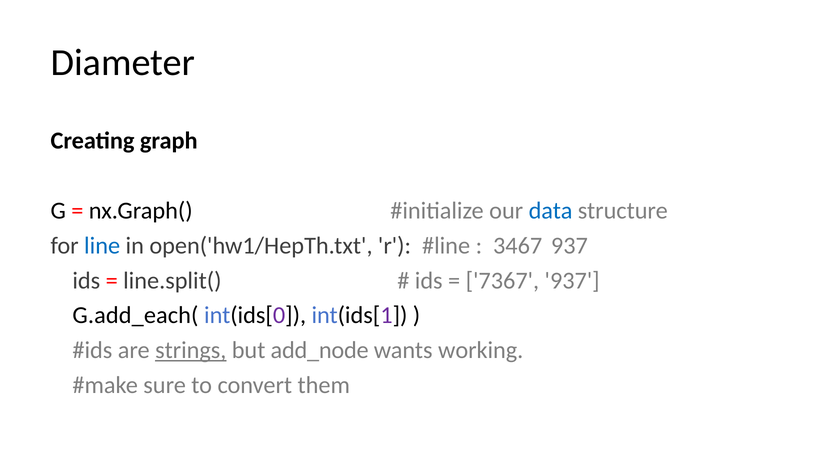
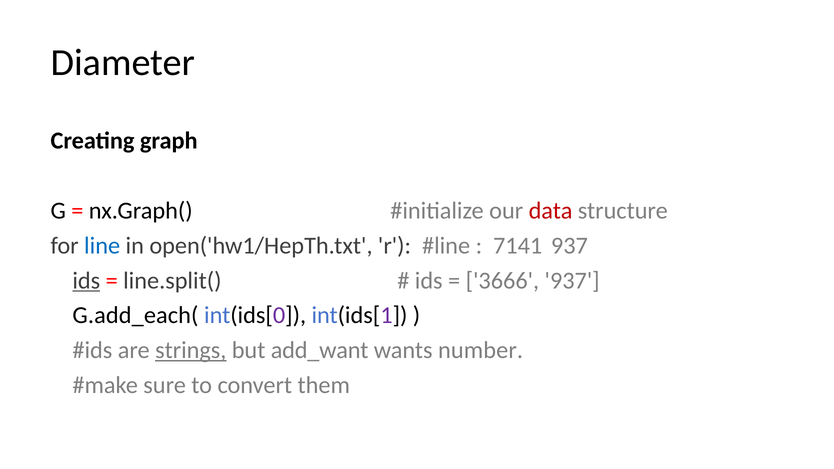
data colour: blue -> red
3467: 3467 -> 7141
ids at (86, 281) underline: none -> present
7367: 7367 -> 3666
add_node: add_node -> add_want
working: working -> number
